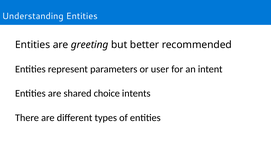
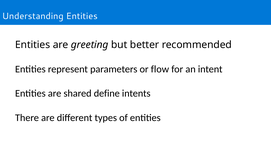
user: user -> flow
choice: choice -> define
